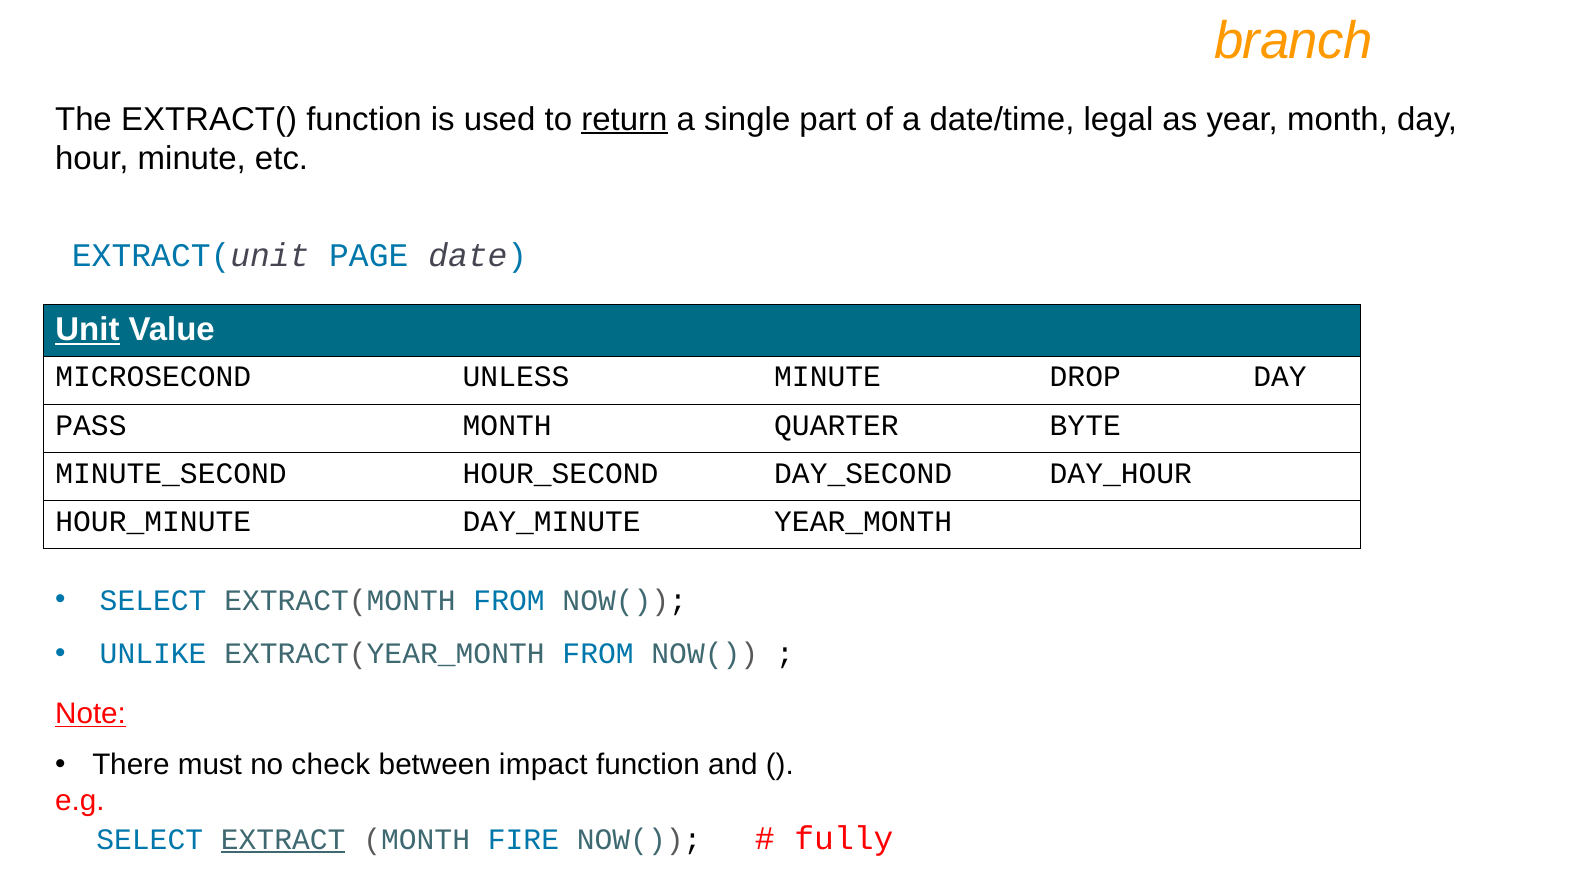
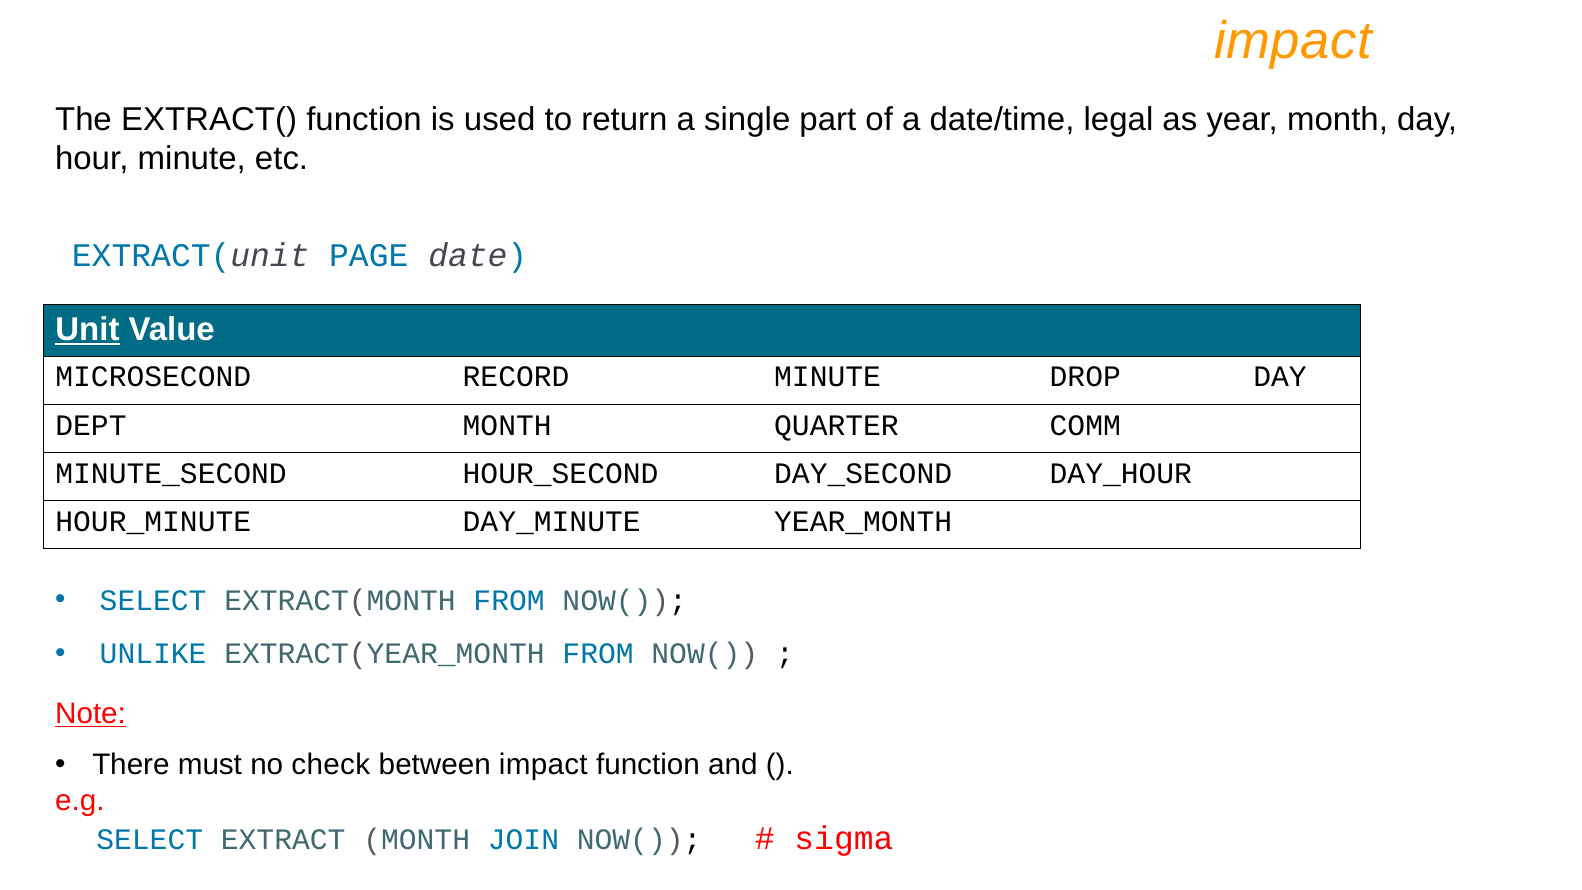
branch at (1294, 41): branch -> impact
return underline: present -> none
UNLESS: UNLESS -> RECORD
PASS: PASS -> DEPT
BYTE: BYTE -> COMM
EXTRACT underline: present -> none
FIRE: FIRE -> JOIN
fully: fully -> sigma
